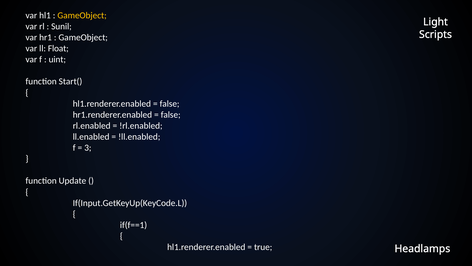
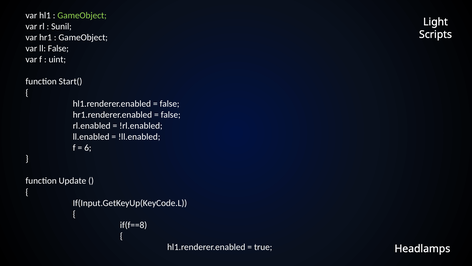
GameObject at (82, 15) colour: yellow -> light green
ll Float: Float -> False
3: 3 -> 6
if(f==1: if(f==1 -> if(f==8
